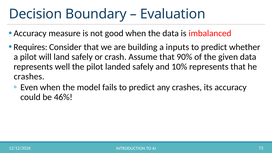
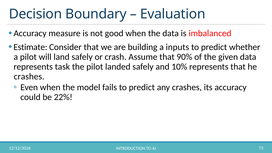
Requires: Requires -> Estimate
well: well -> task
46%: 46% -> 22%
